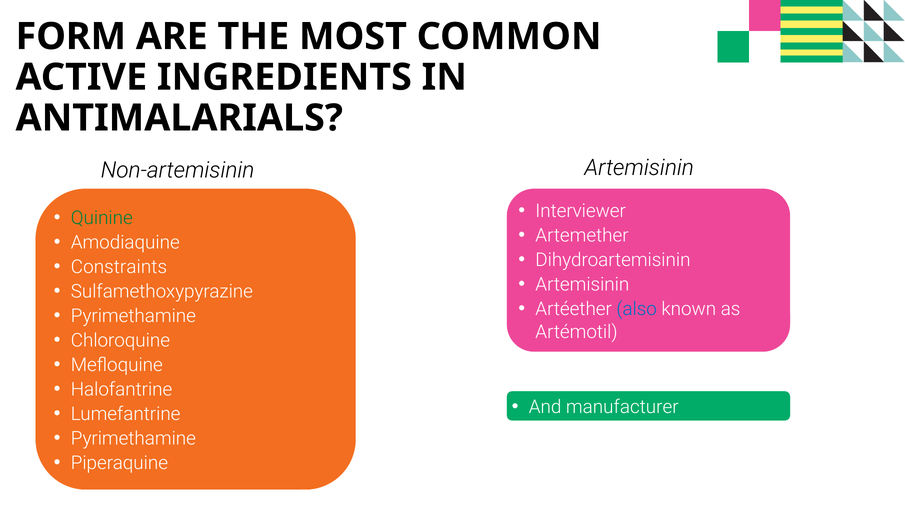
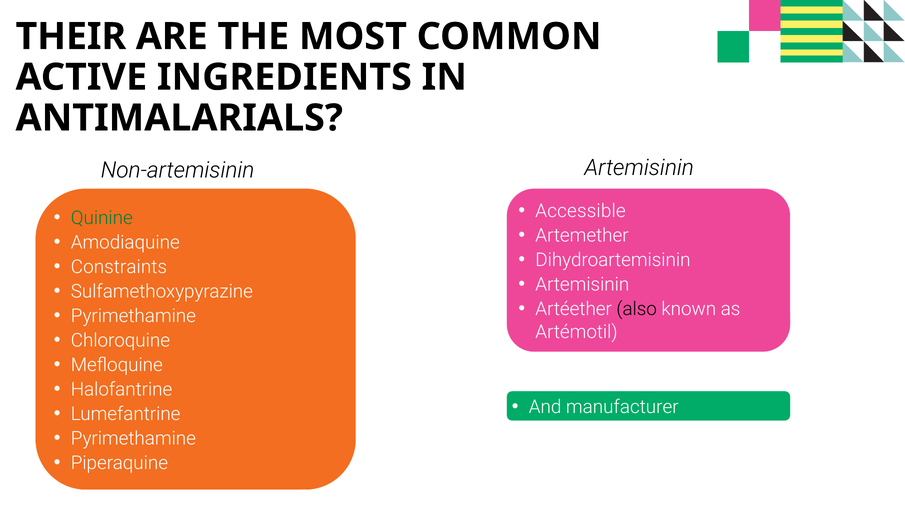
FORM: FORM -> THEIR
Interviewer: Interviewer -> Accessible
also colour: blue -> black
